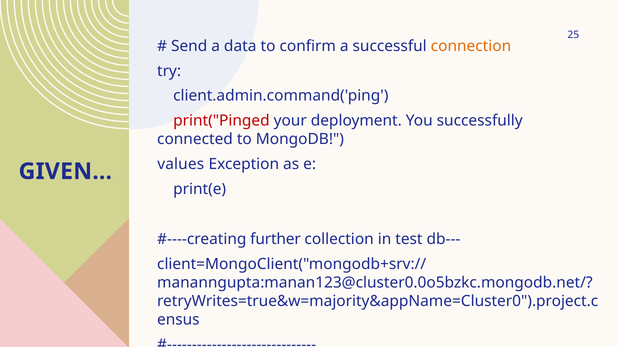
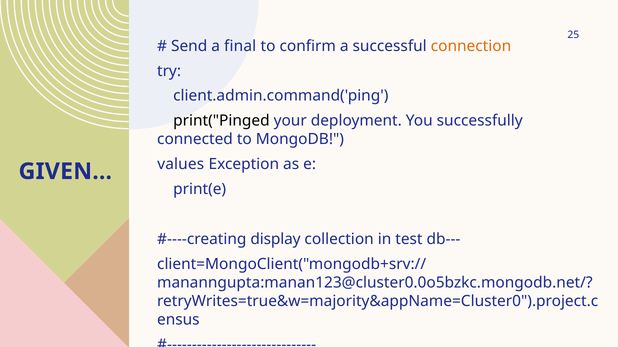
data: data -> final
print("Pinged colour: red -> black
further: further -> display
